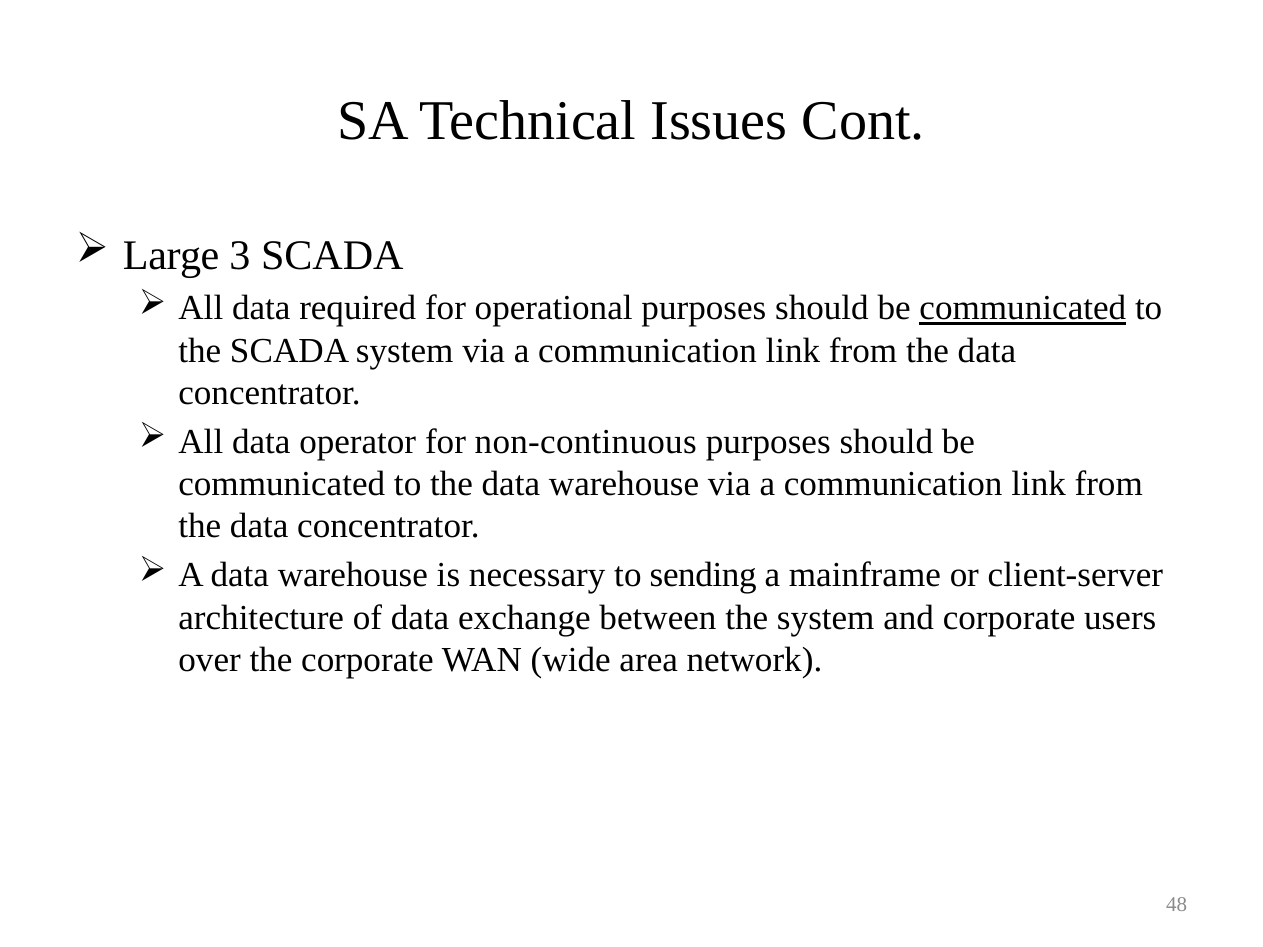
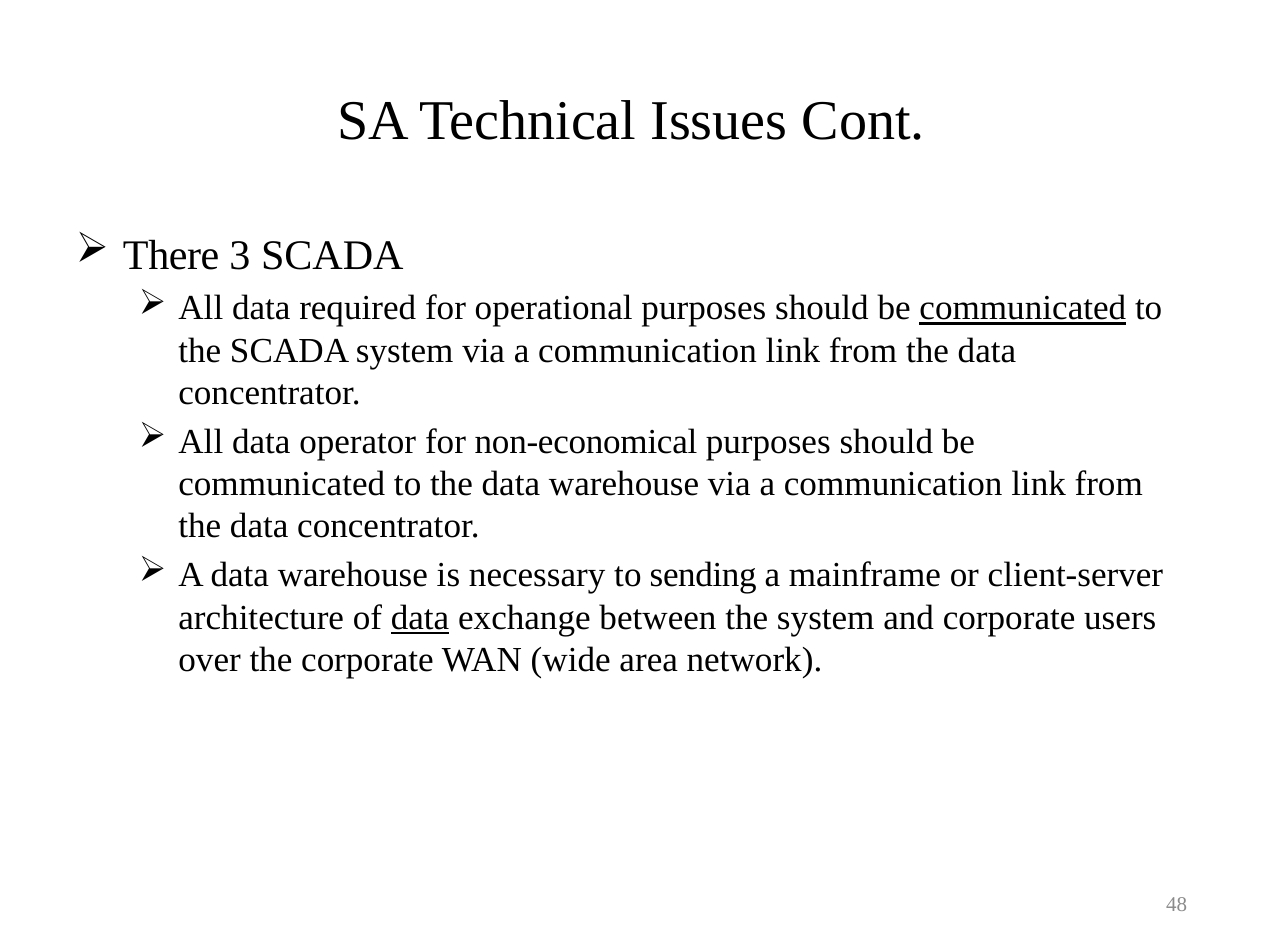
Large: Large -> There
non-continuous: non-continuous -> non-economical
data at (420, 618) underline: none -> present
